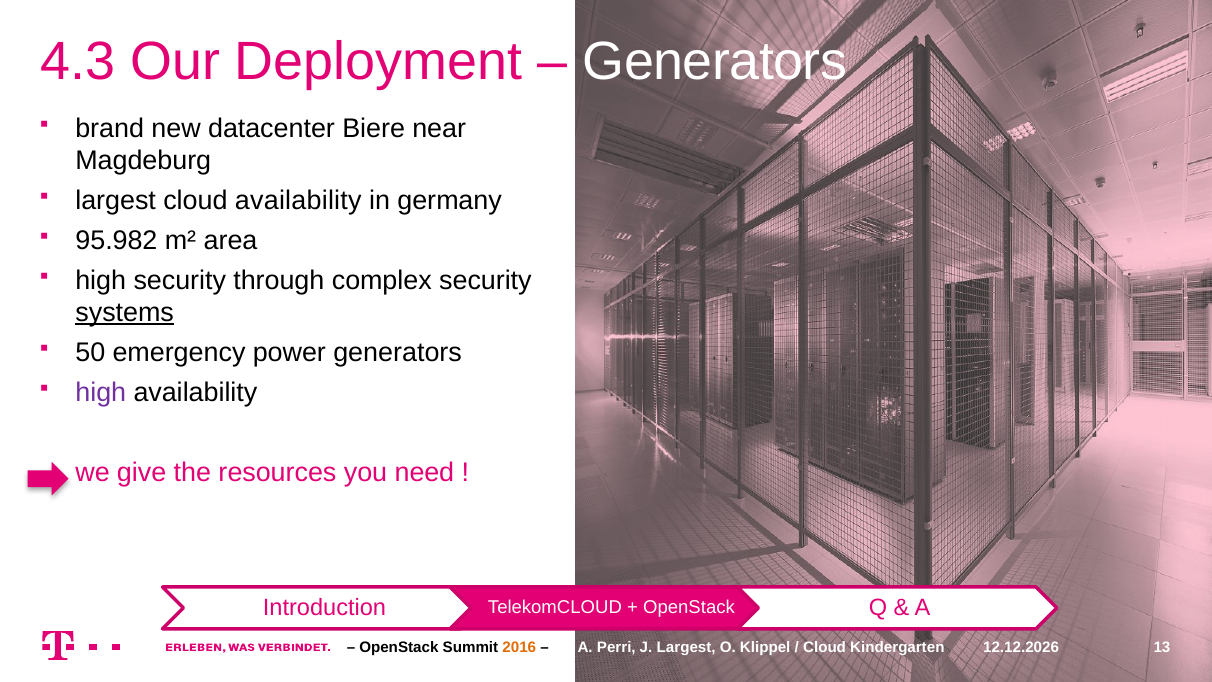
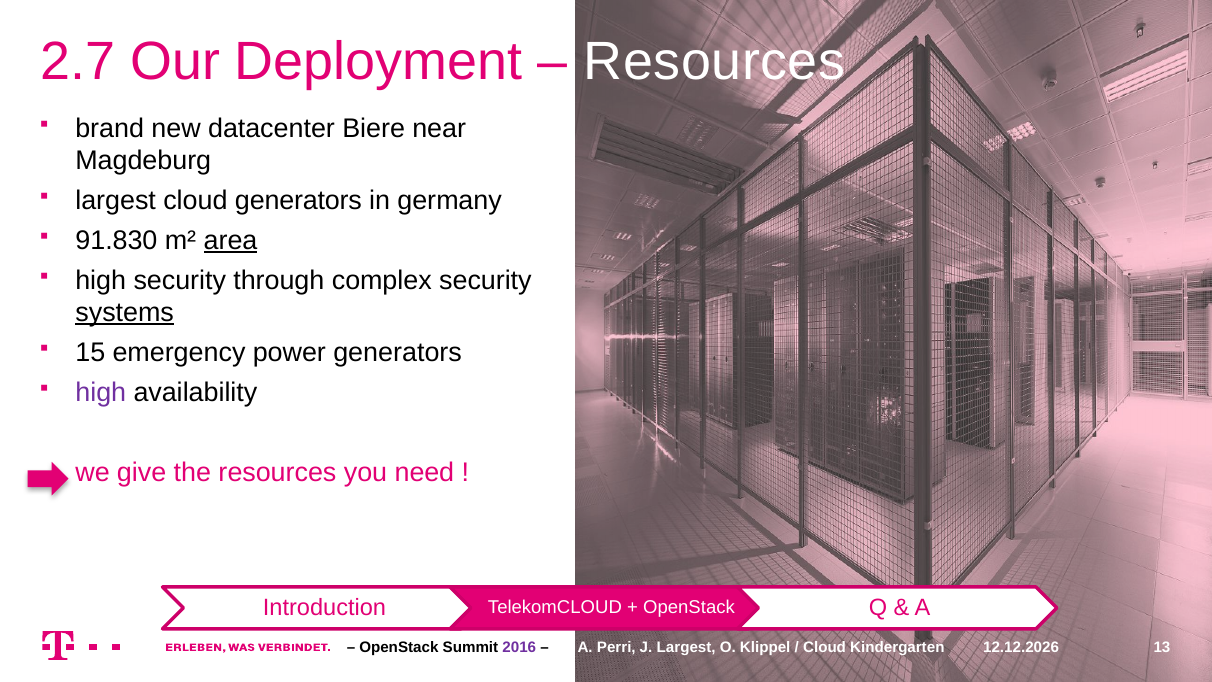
4.3: 4.3 -> 2.7
Generators at (715, 62): Generators -> Resources
cloud availability: availability -> generators
95.982: 95.982 -> 91.830
area underline: none -> present
50: 50 -> 15
2016 colour: orange -> purple
